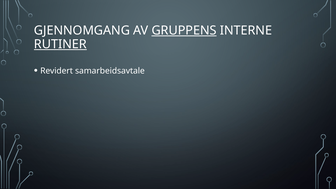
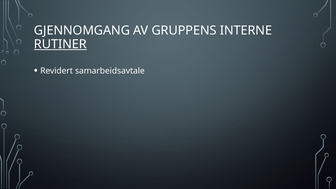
GRUPPENS underline: present -> none
